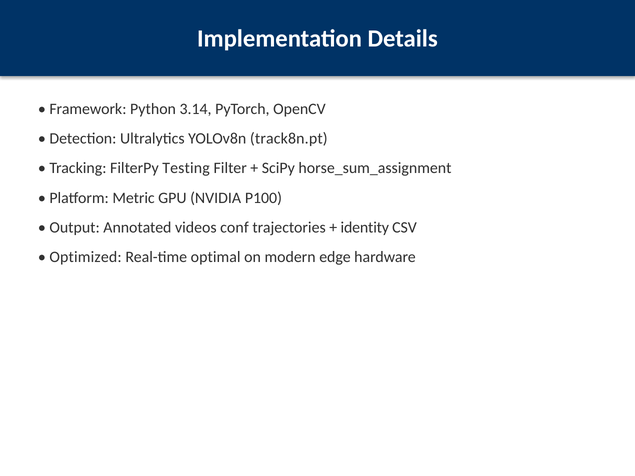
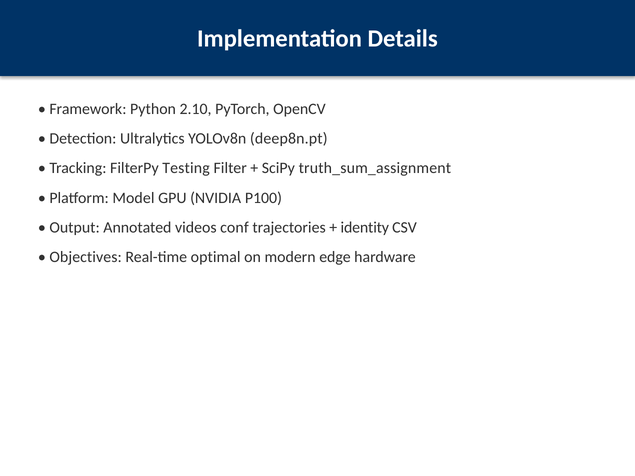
3.14: 3.14 -> 2.10
track8n.pt: track8n.pt -> deep8n.pt
horse_sum_assignment: horse_sum_assignment -> truth_sum_assignment
Metric: Metric -> Model
Optimized: Optimized -> Objectives
